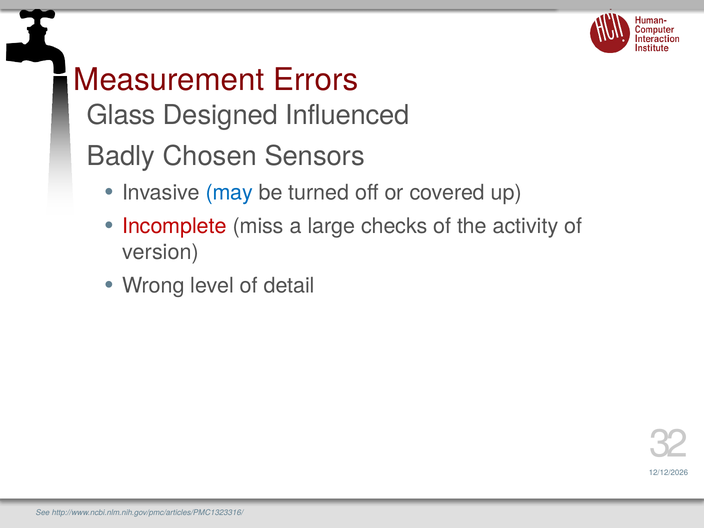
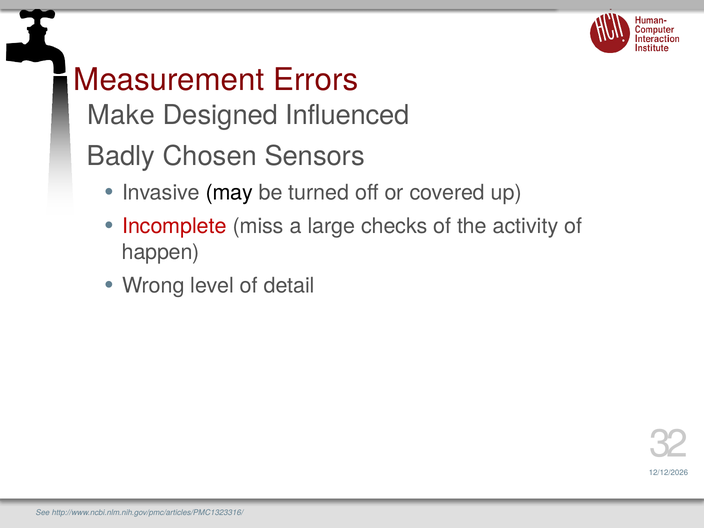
Glass: Glass -> Make
may colour: blue -> black
version: version -> happen
